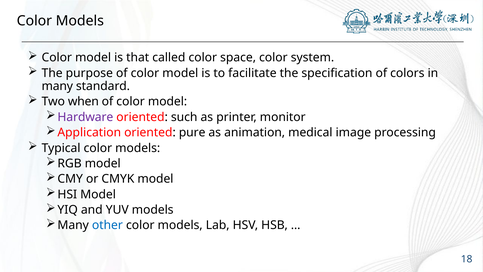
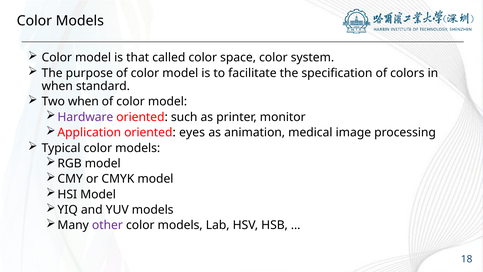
many at (57, 86): many -> when
pure: pure -> eyes
other colour: blue -> purple
